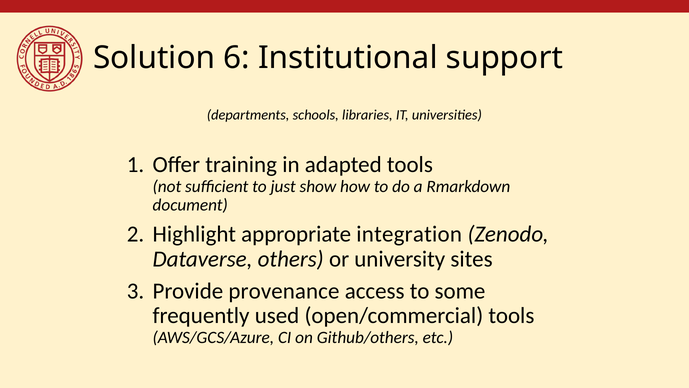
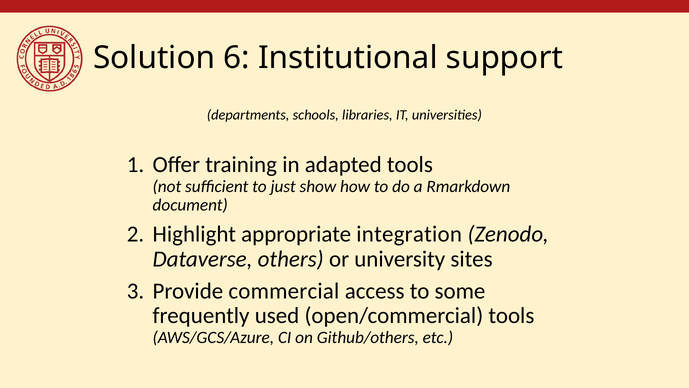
provenance: provenance -> commercial
